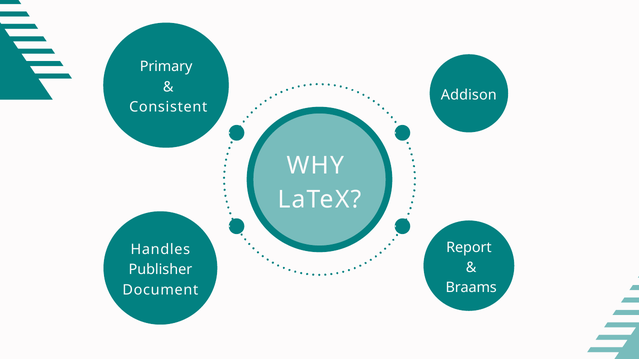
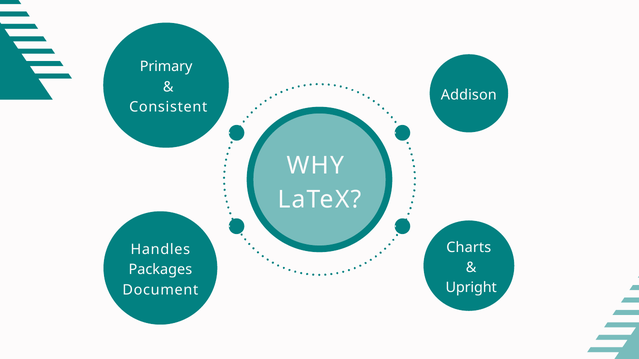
Report: Report -> Charts
Publisher: Publisher -> Packages
Braams: Braams -> Upright
